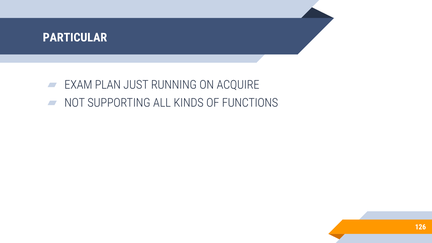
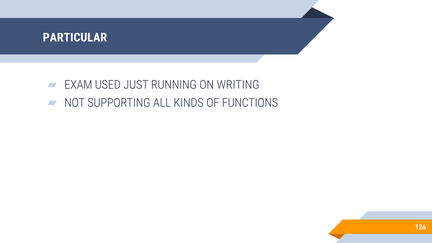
PLAN: PLAN -> USED
ACQUIRE: ACQUIRE -> WRITING
